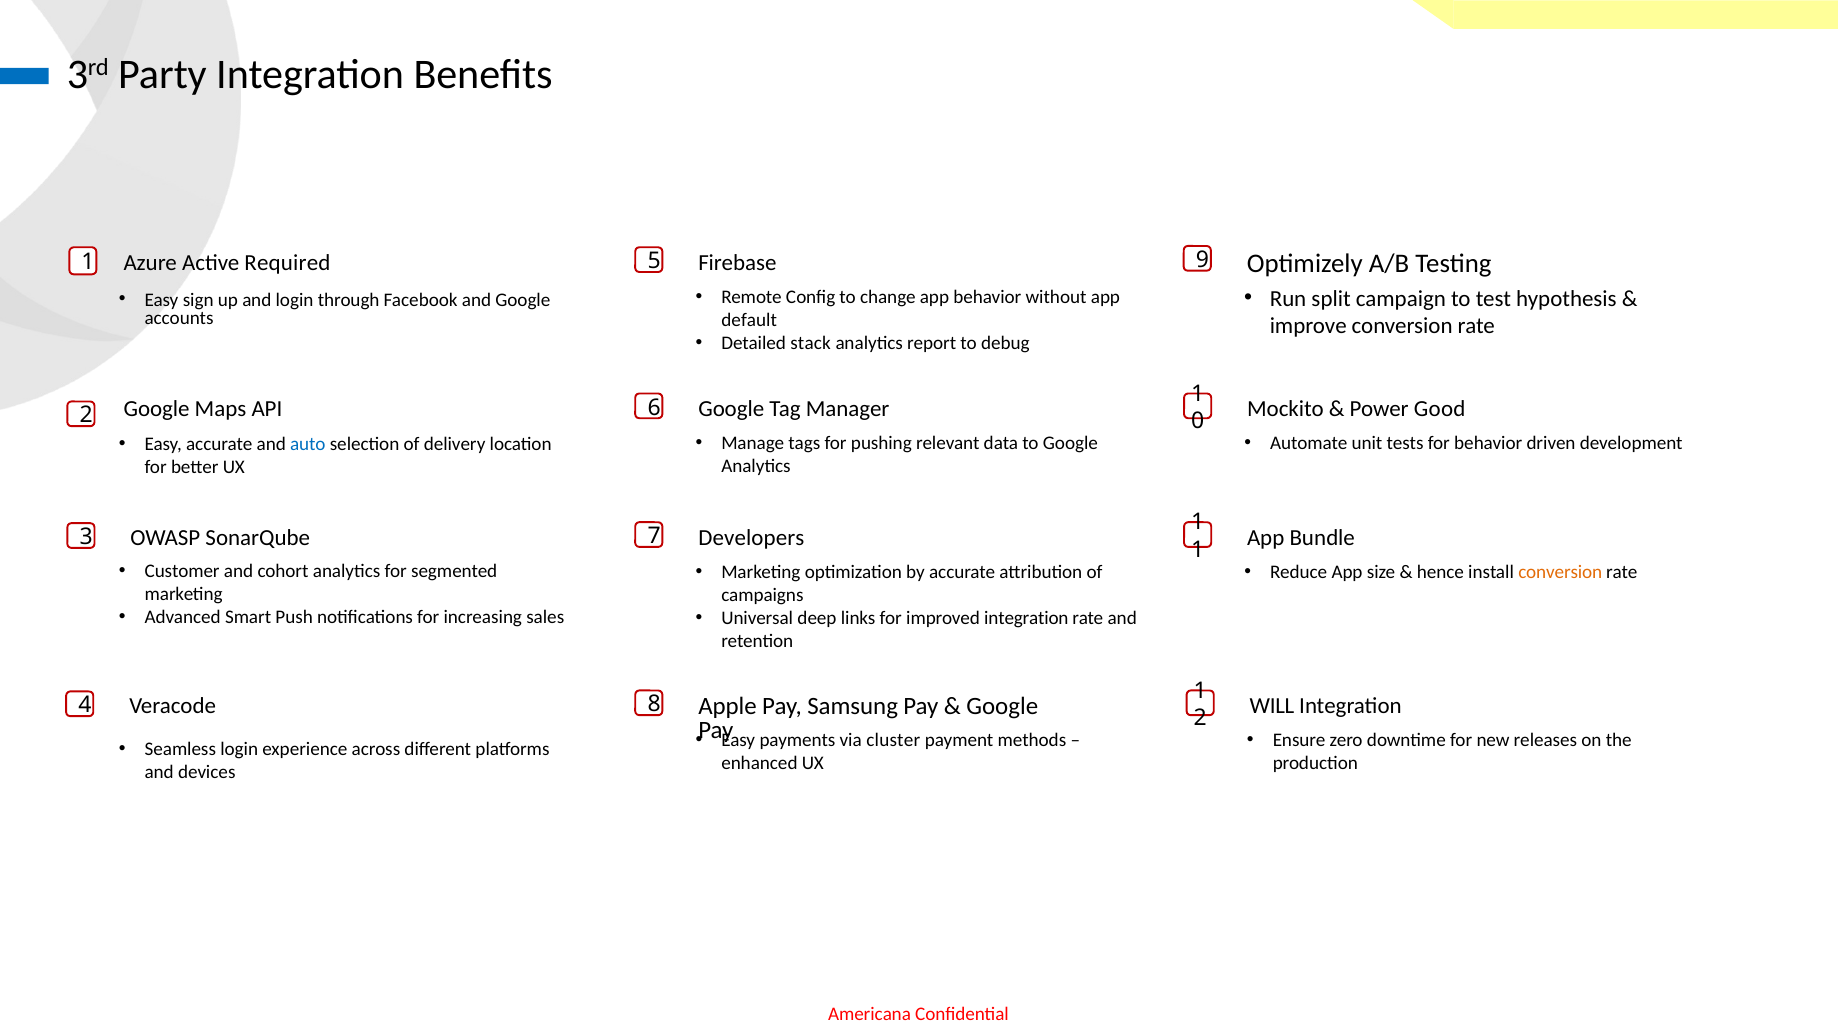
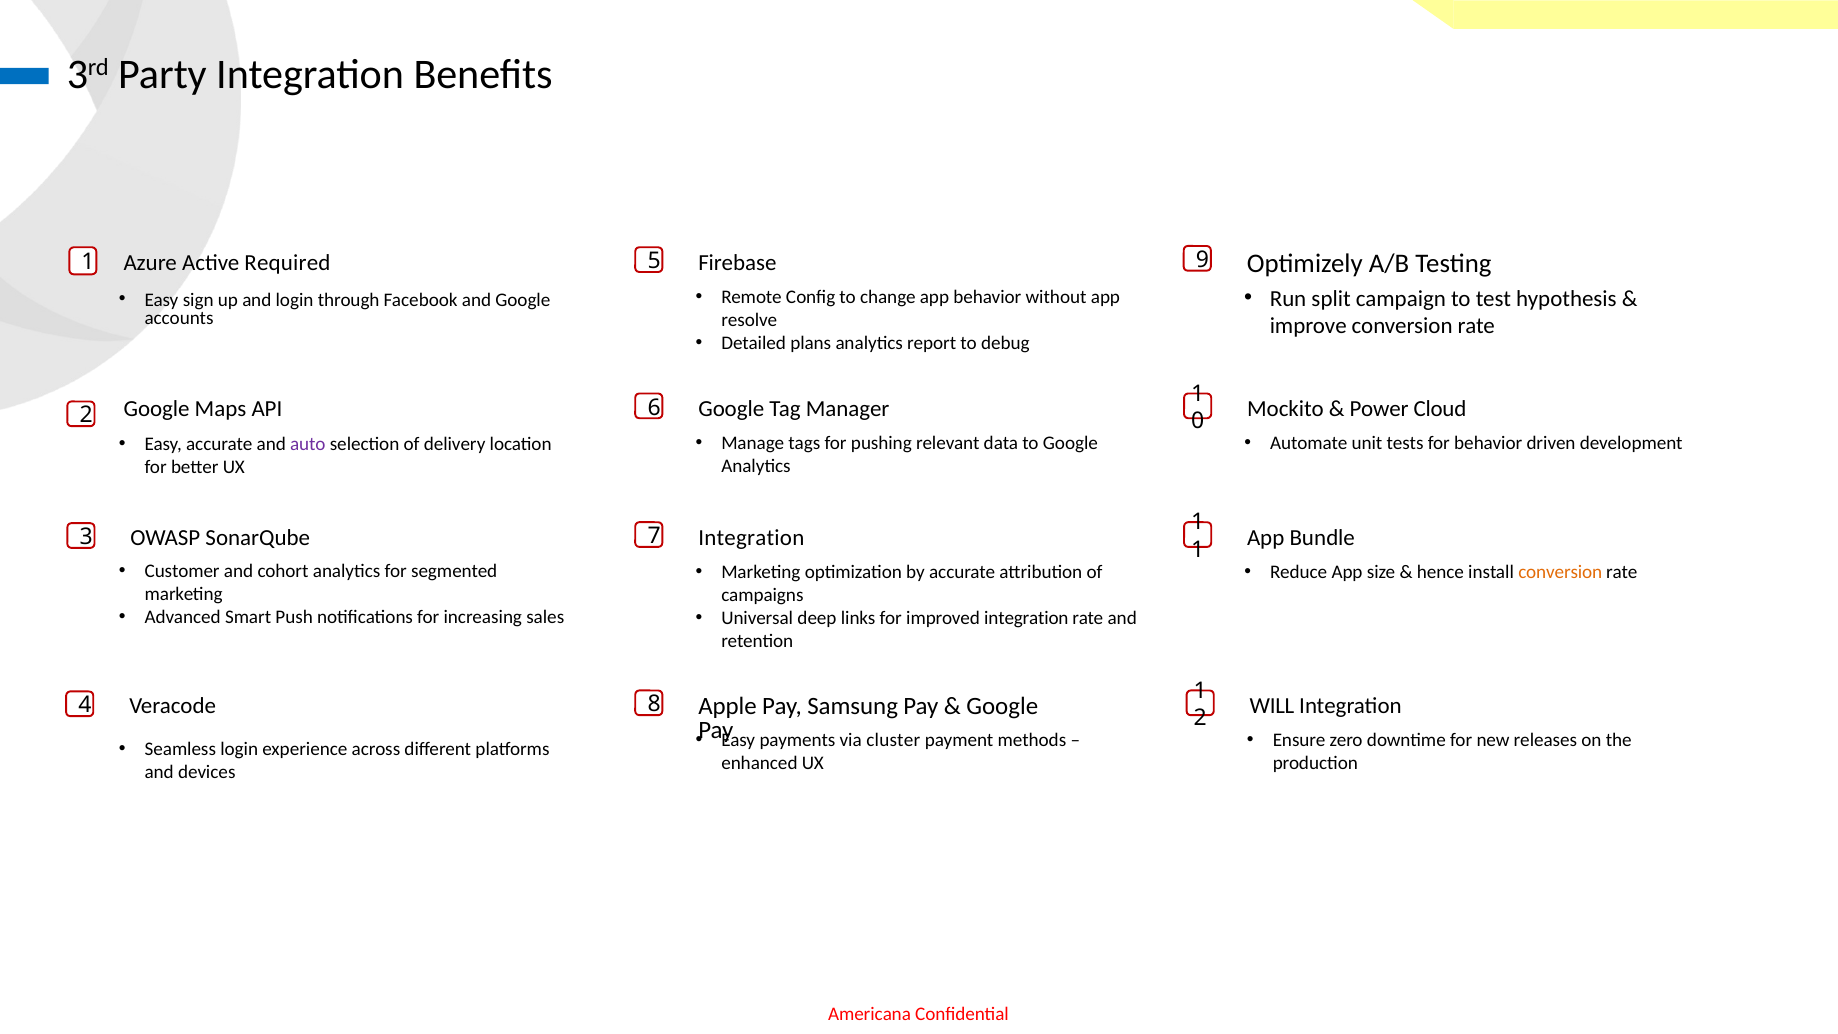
default: default -> resolve
stack: stack -> plans
Good: Good -> Cloud
auto colour: blue -> purple
7 Developers: Developers -> Integration
